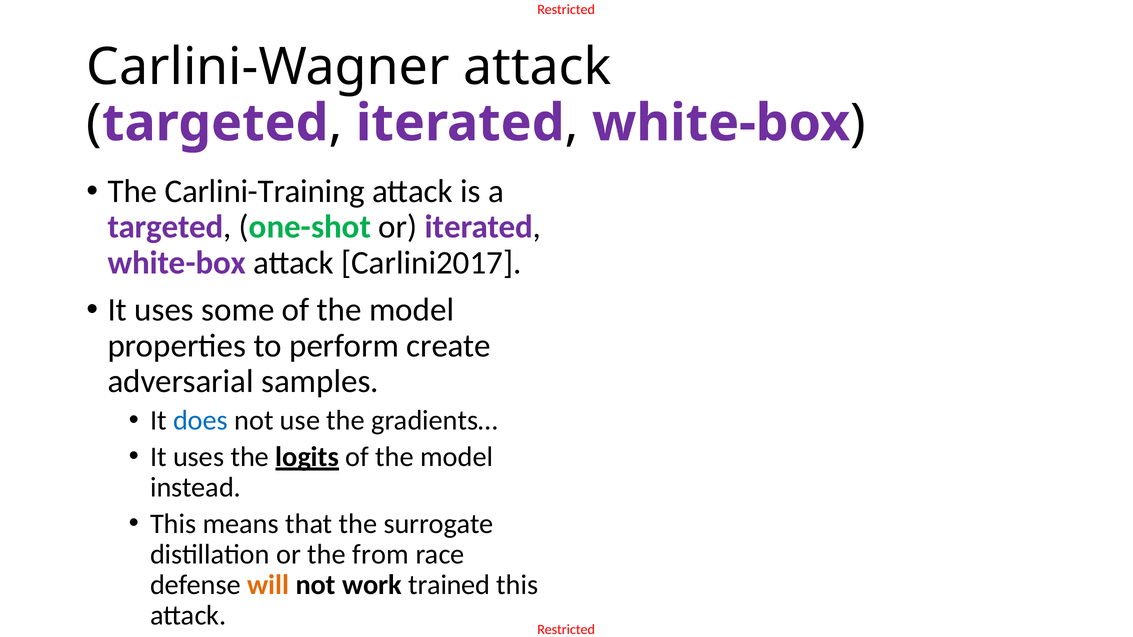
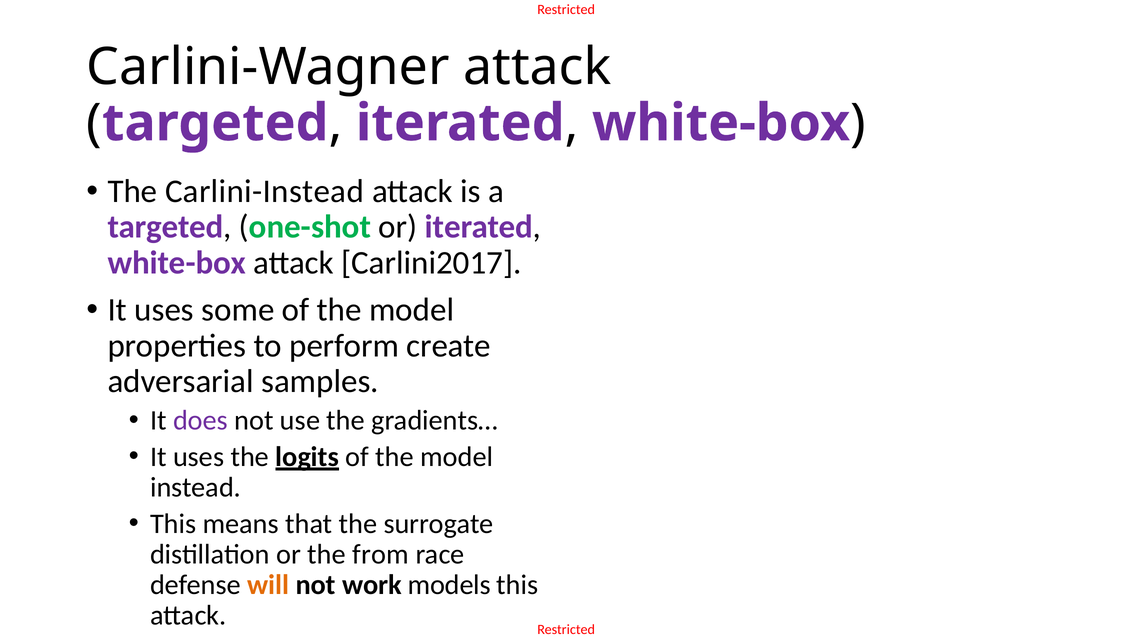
Carlini-Training: Carlini-Training -> Carlini-Instead
does colour: blue -> purple
trained: trained -> models
